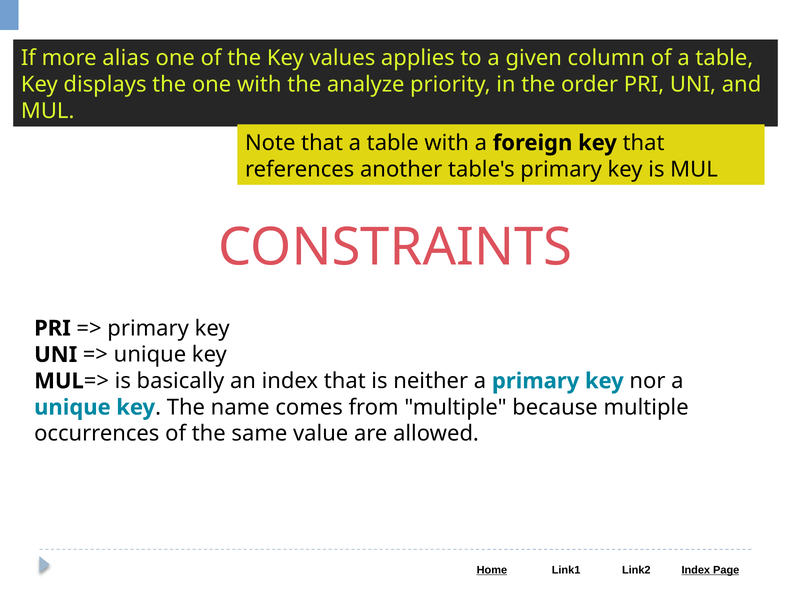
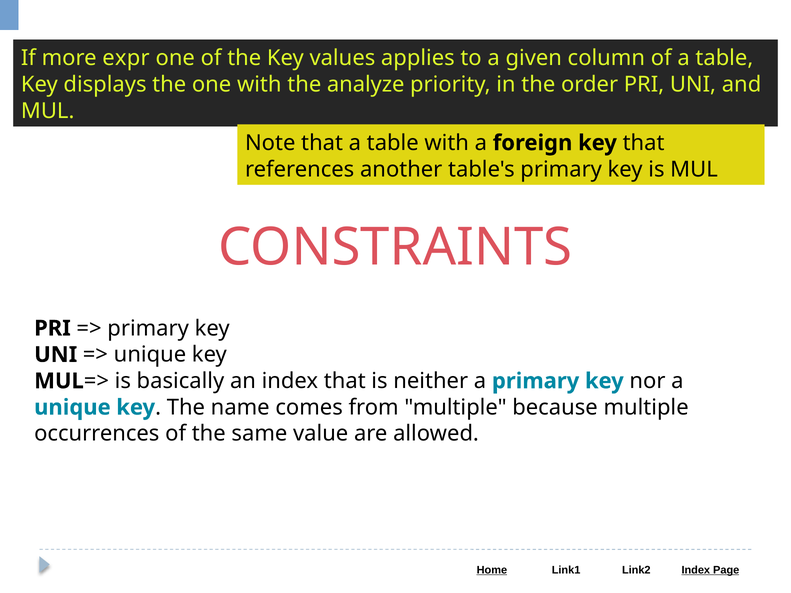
alias: alias -> expr
